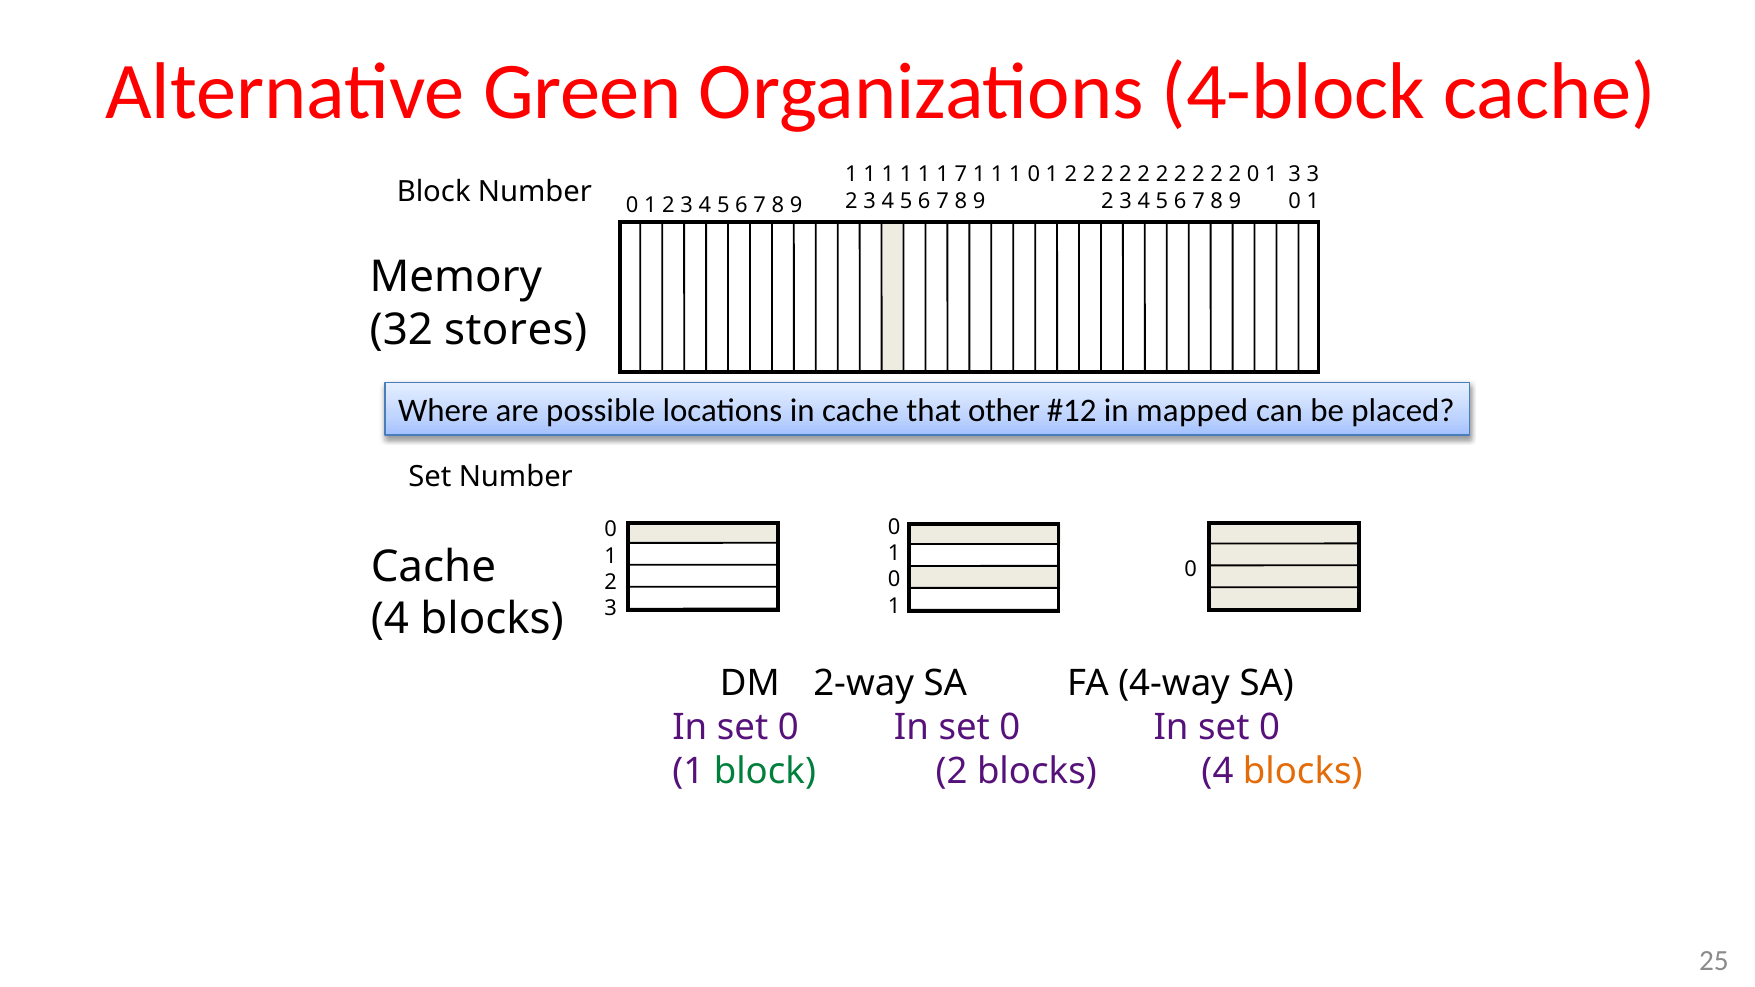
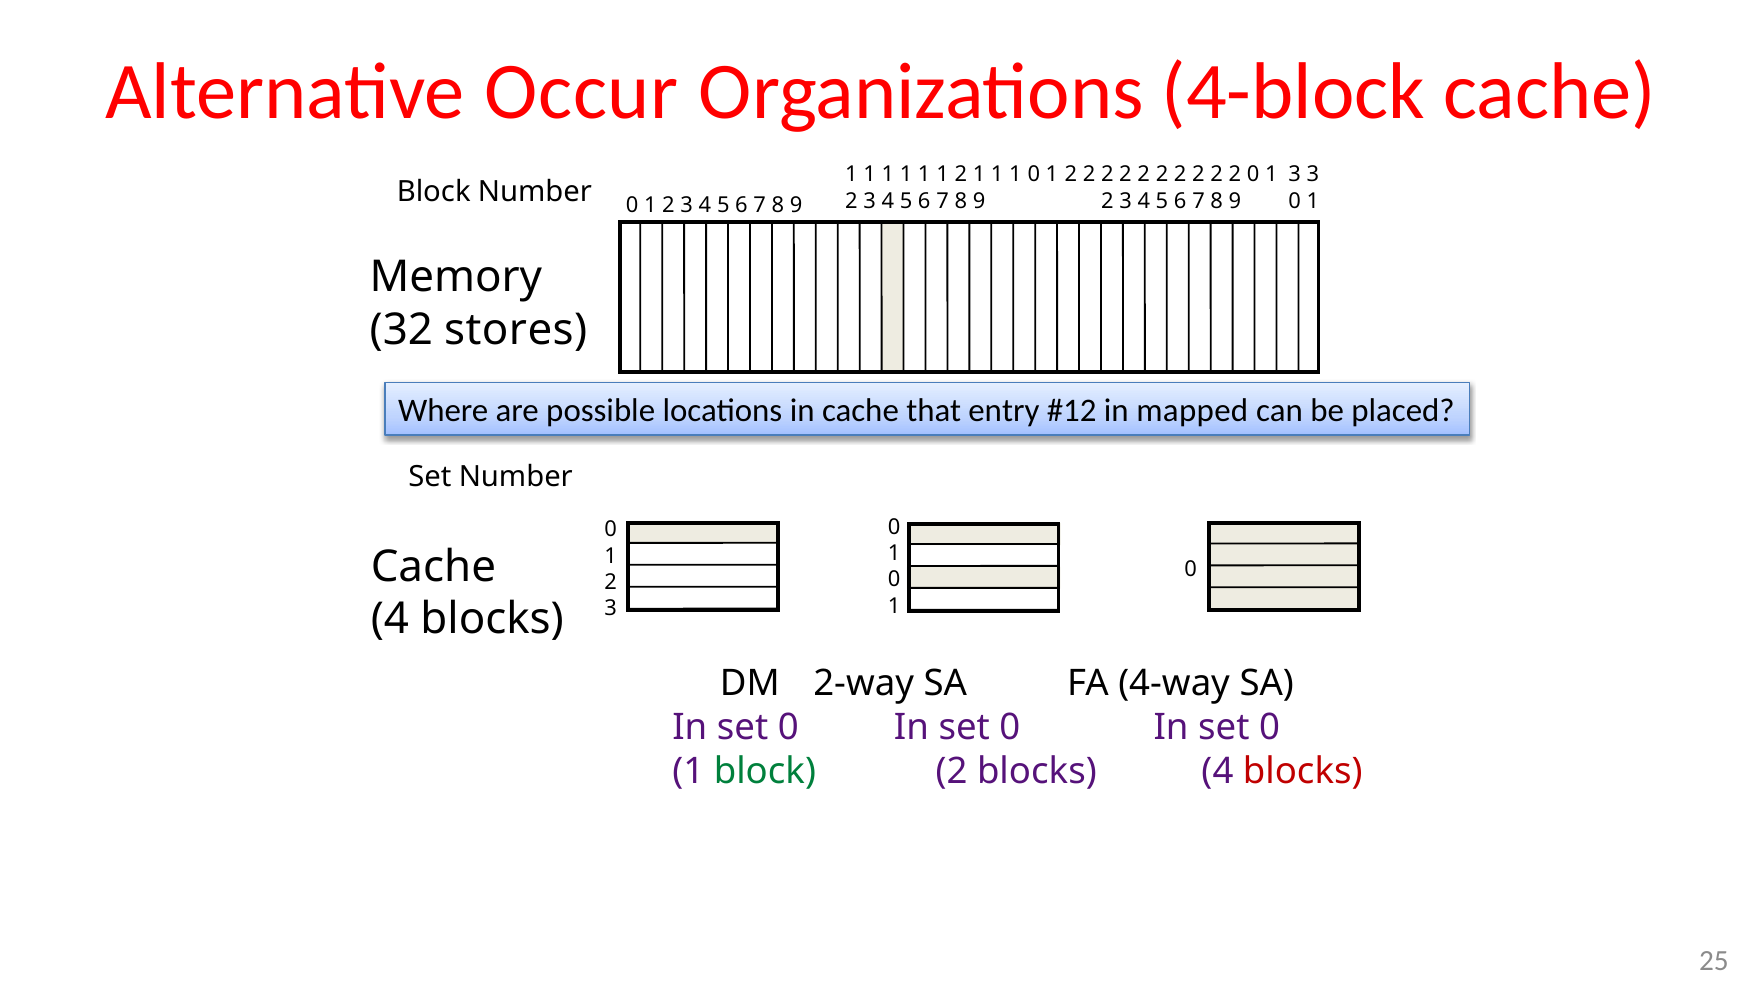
Green: Green -> Occur
1 1 7: 7 -> 2
other: other -> entry
blocks at (1303, 772) colour: orange -> red
